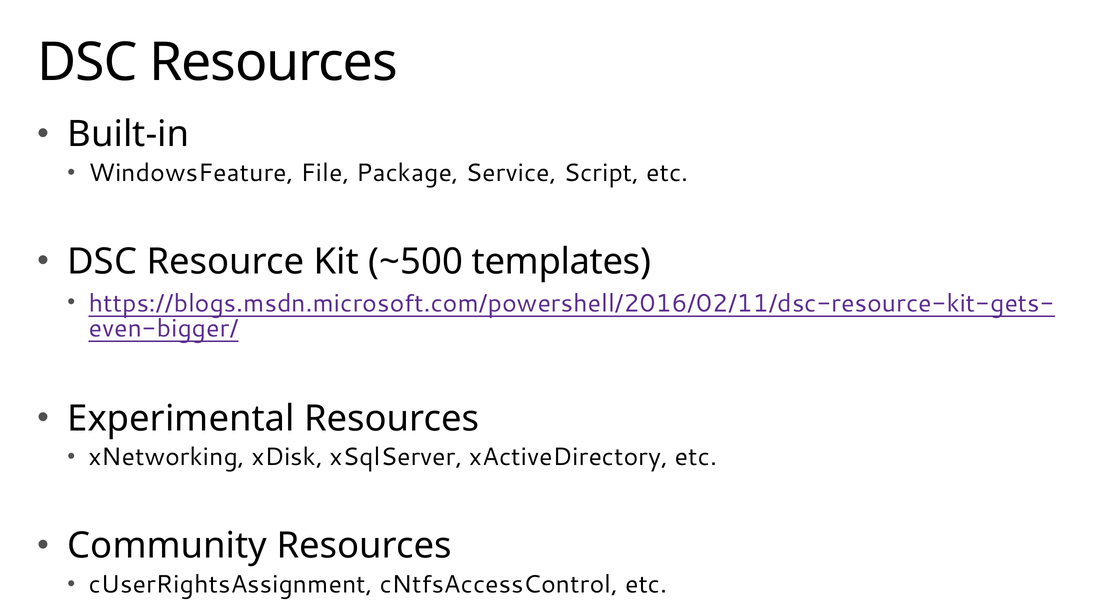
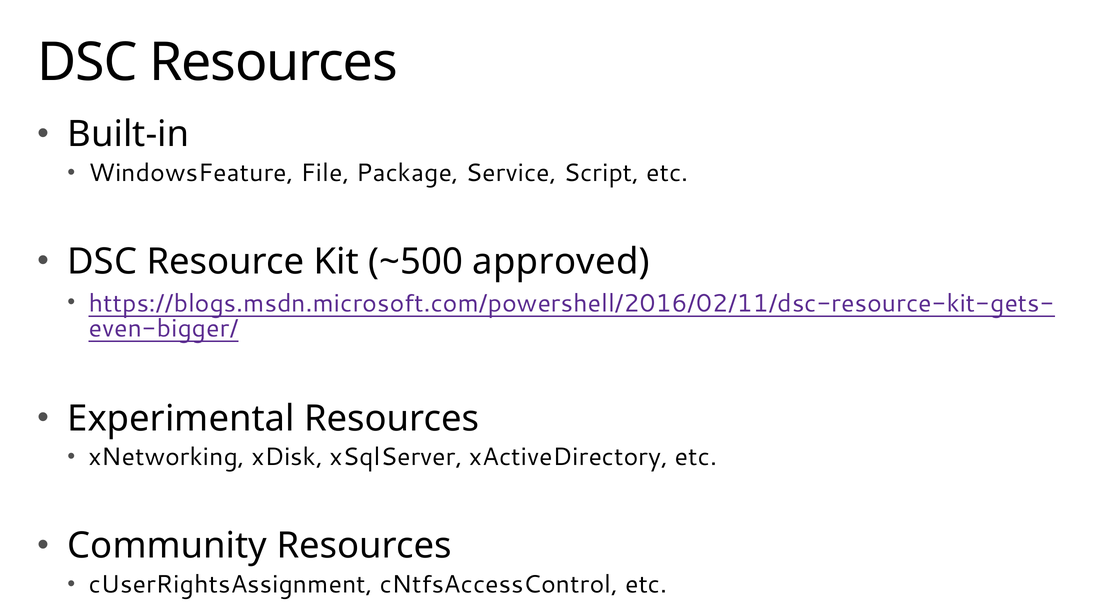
templates: templates -> approved
